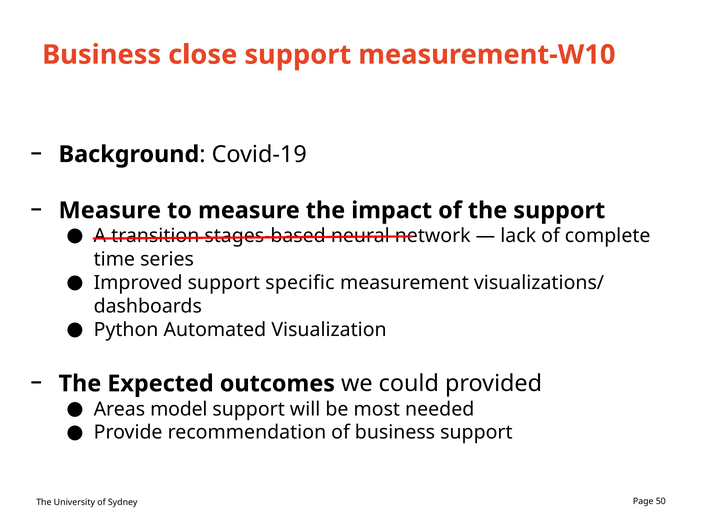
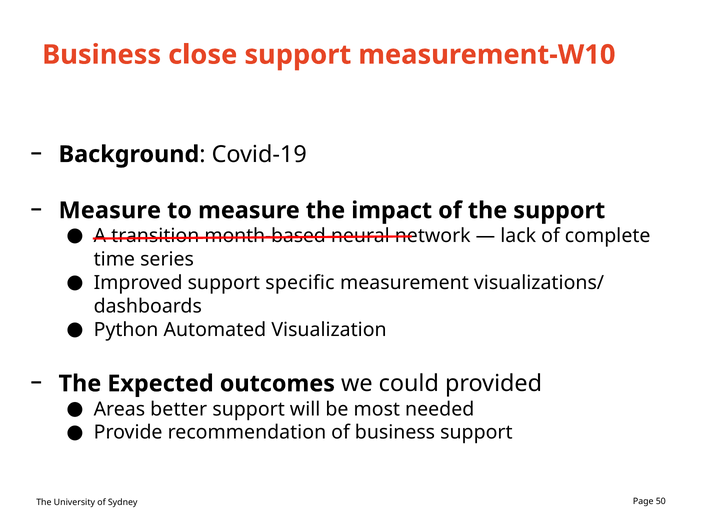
stages-based: stages-based -> month-based
model: model -> better
